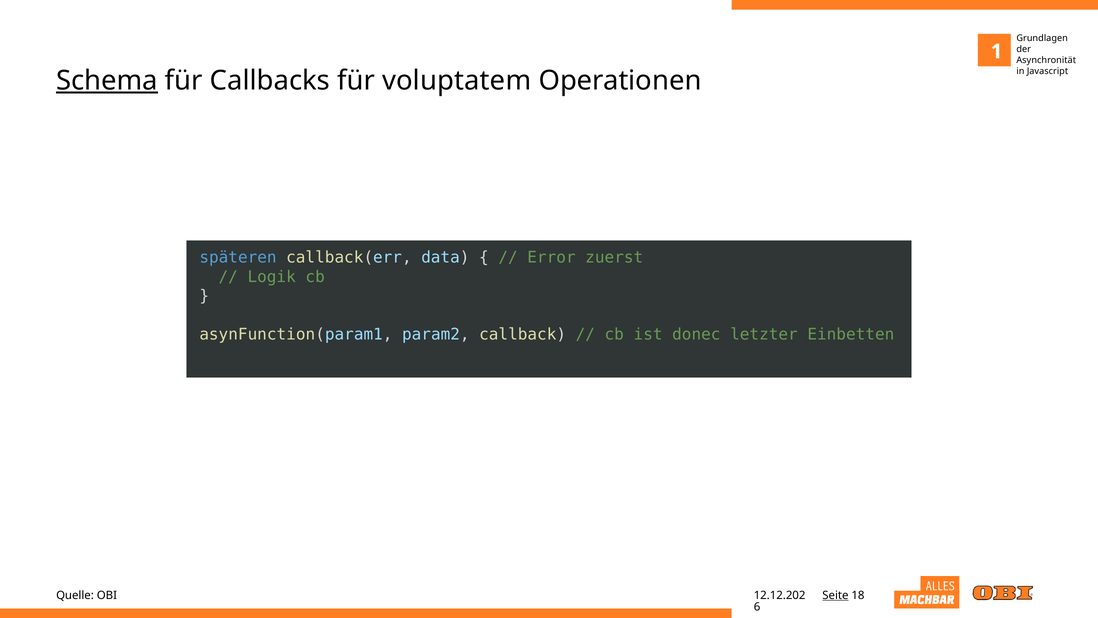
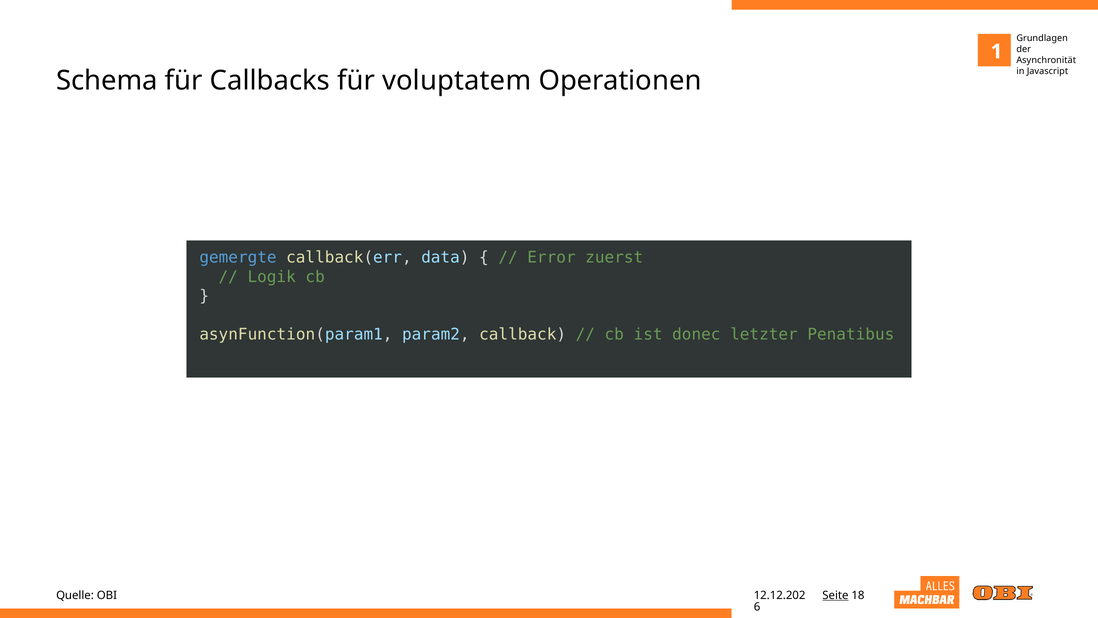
Schema underline: present -> none
späteren: späteren -> gemergte
Einbetten: Einbetten -> Penatibus
